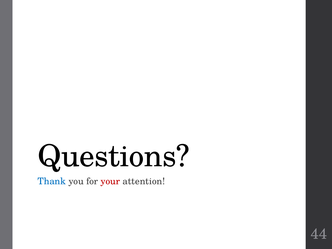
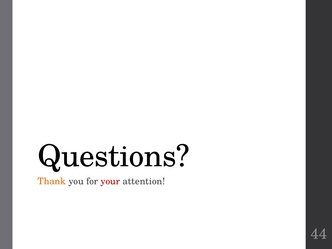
Thank colour: blue -> orange
